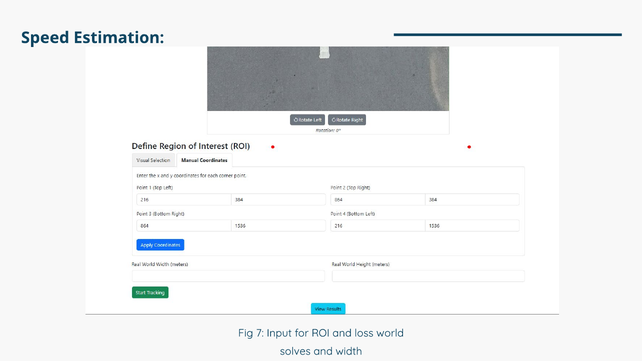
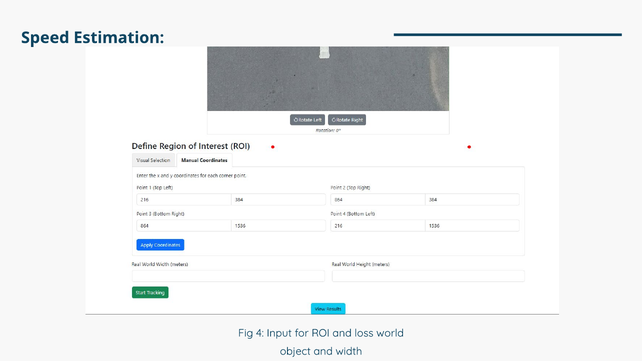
7: 7 -> 4
solves: solves -> object
